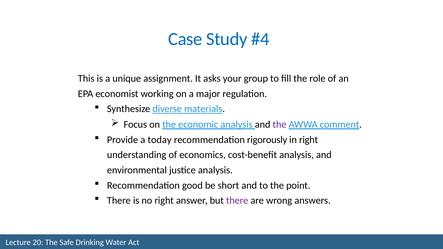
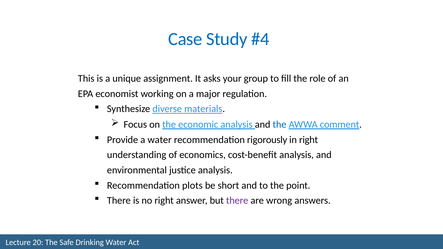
the at (280, 124) colour: purple -> blue
a today: today -> water
good: good -> plots
